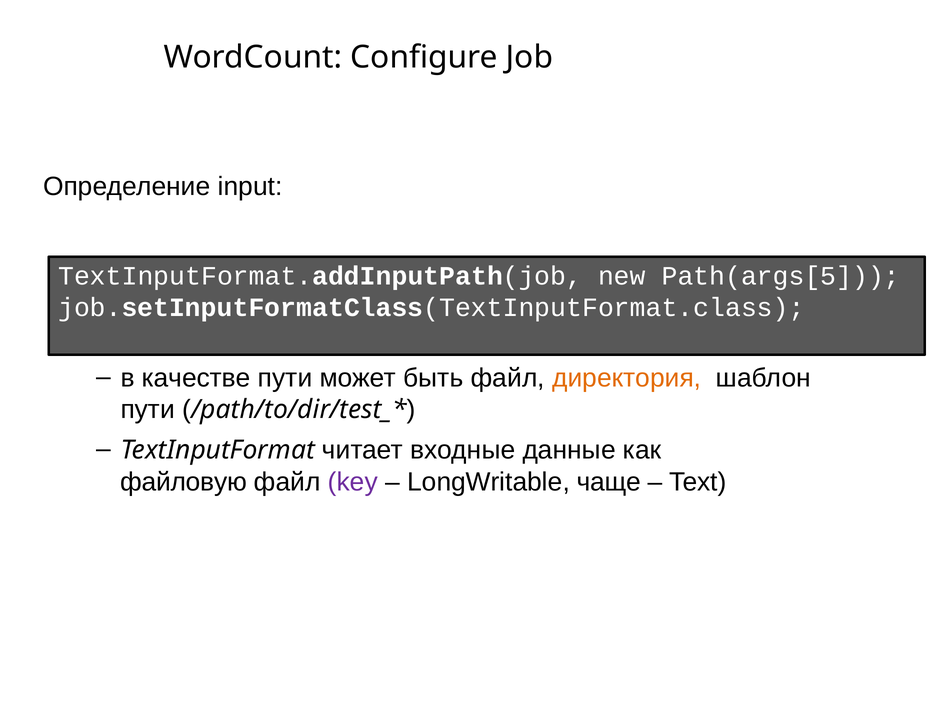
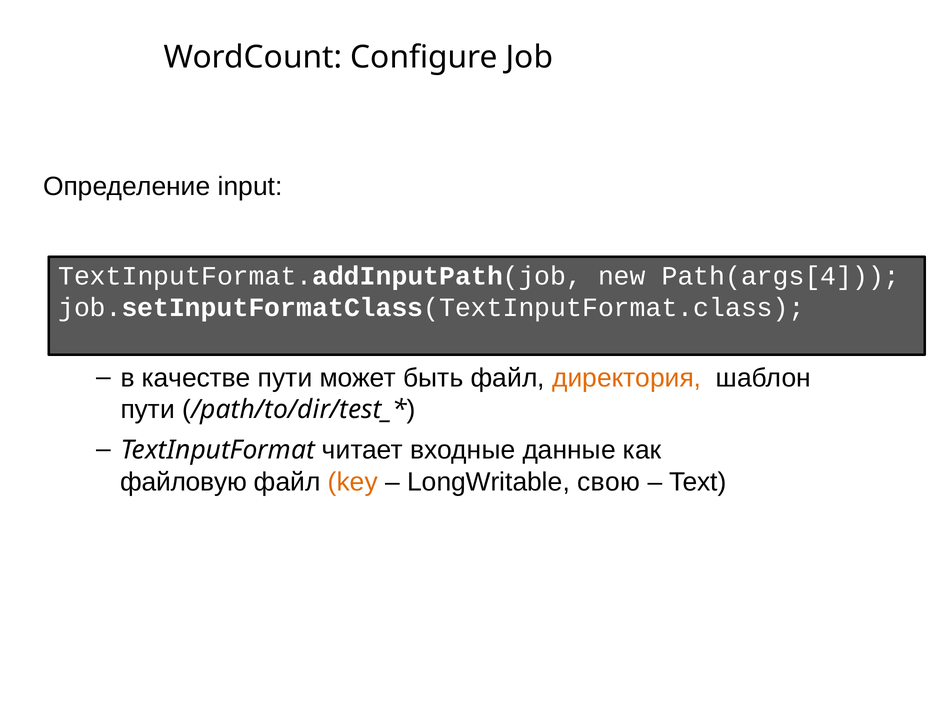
Path(args[5: Path(args[5 -> Path(args[4
key colour: purple -> orange
чаще: чаще -> свою
